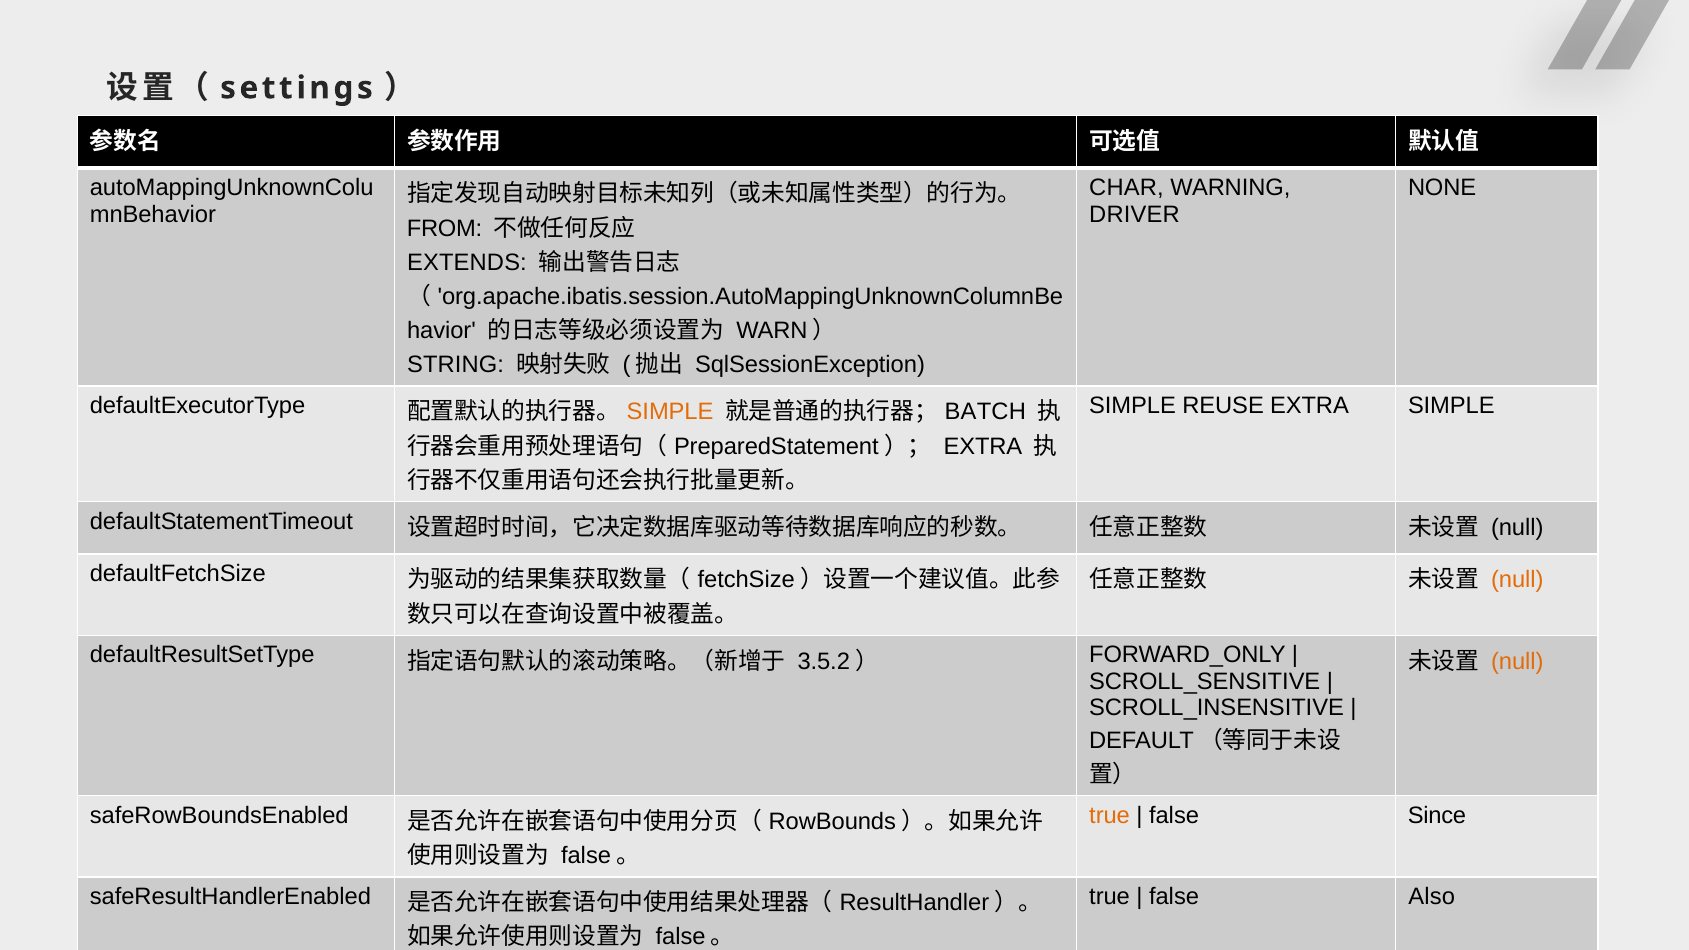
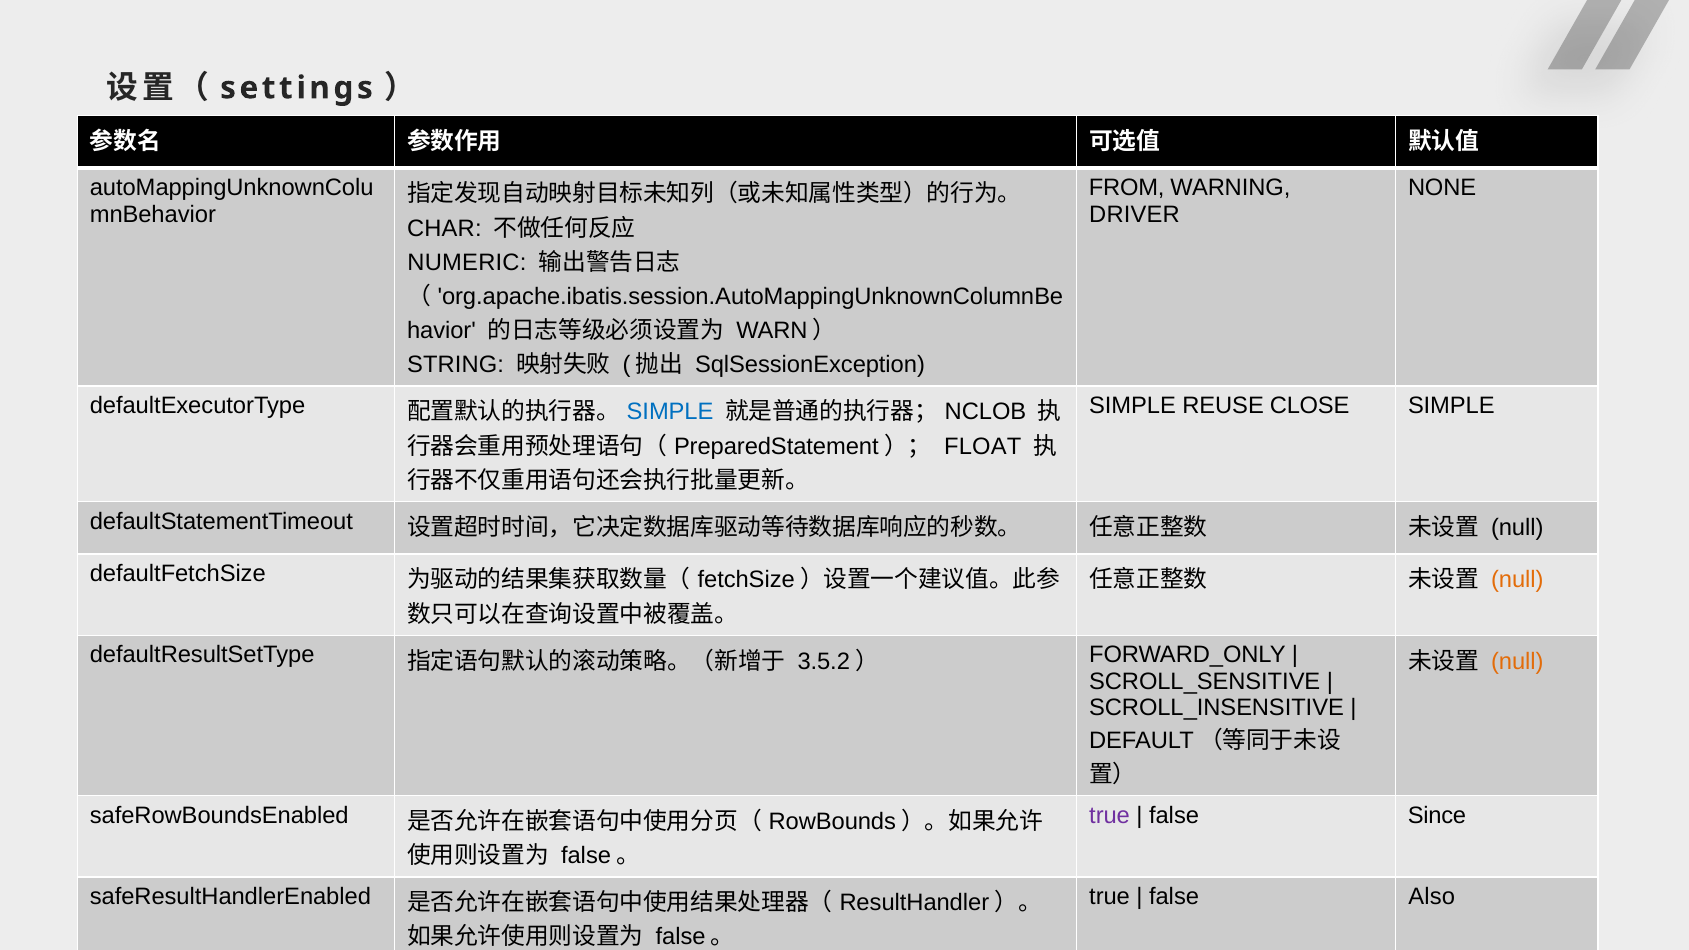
CHAR: CHAR -> FROM
FROM: FROM -> CHAR
EXTENDS: EXTENDS -> NUMERIC
SIMPLE at (670, 412) colour: orange -> blue
BATCH: BATCH -> NCLOB
REUSE EXTRA: EXTRA -> CLOSE
EXTRA at (983, 446): EXTRA -> FLOAT
true at (1110, 816) colour: orange -> purple
